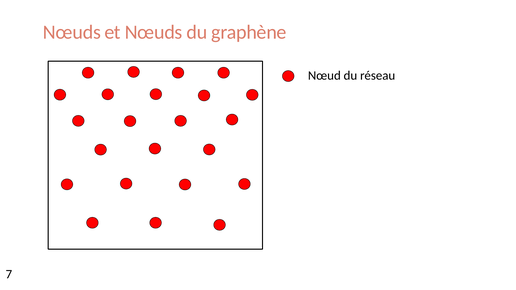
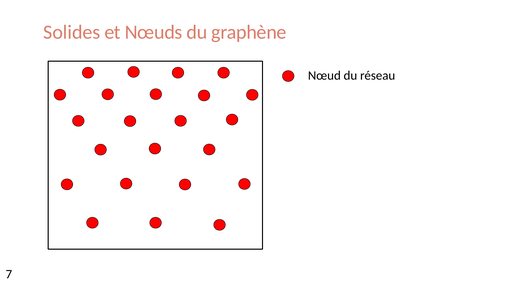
Nœuds at (72, 32): Nœuds -> Solides
